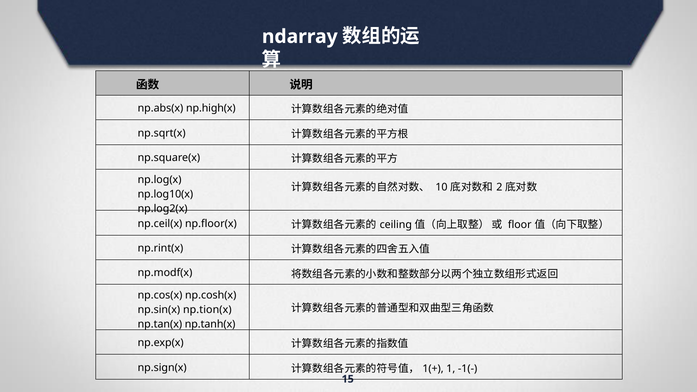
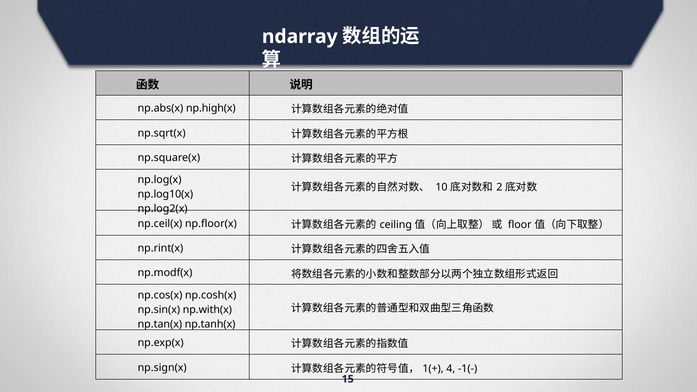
np.tion(x: np.tion(x -> np.with(x
1: 1 -> 4
